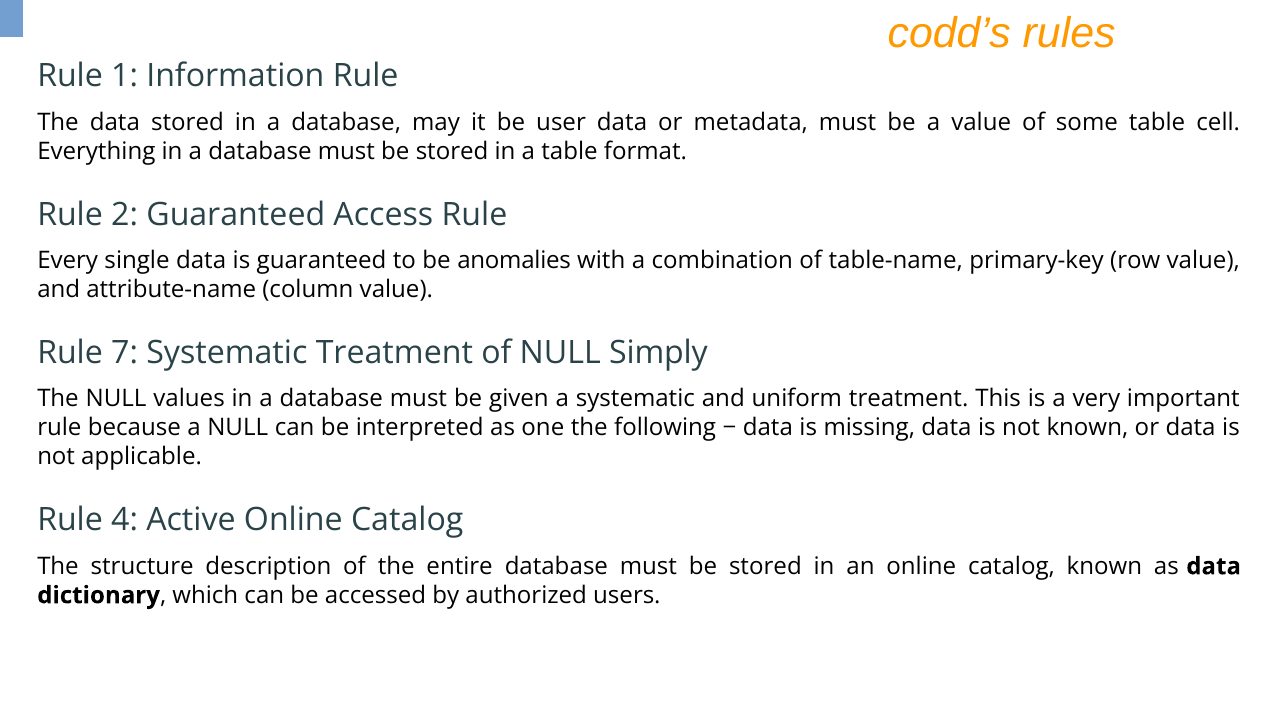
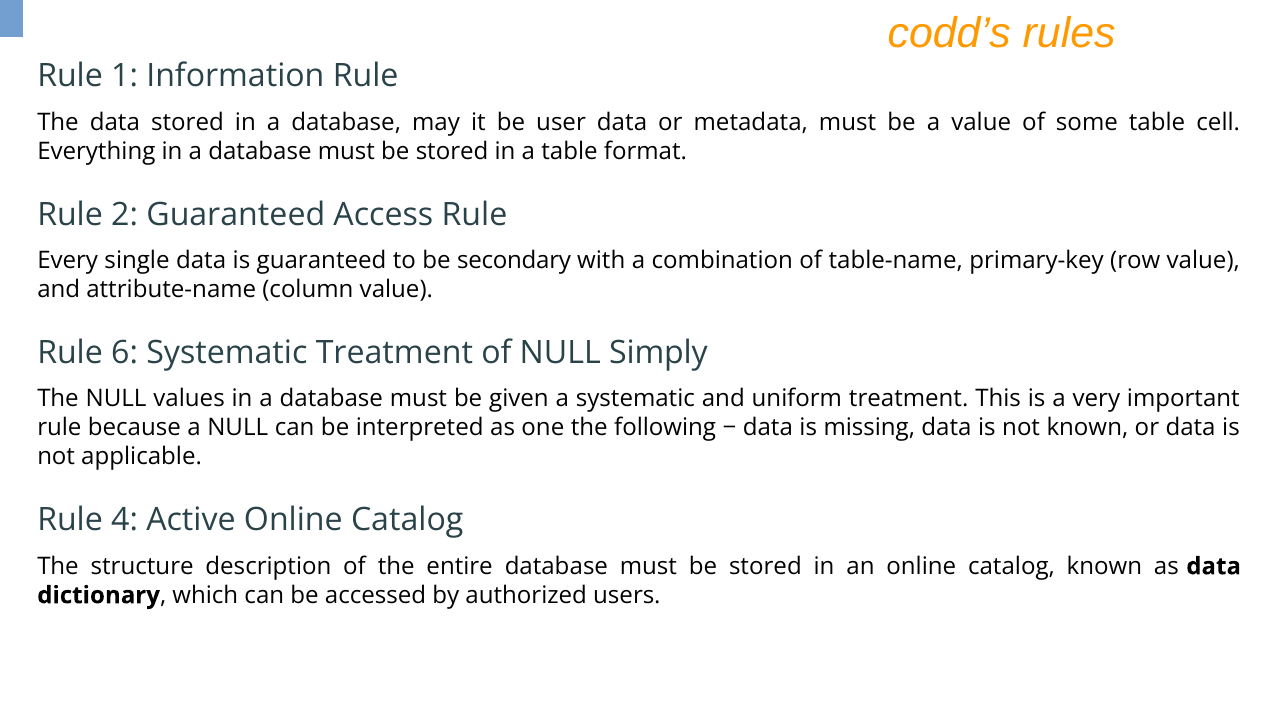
anomalies: anomalies -> secondary
7: 7 -> 6
